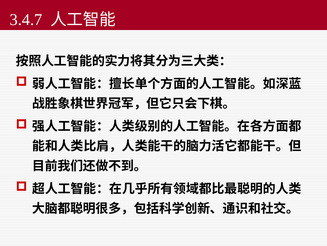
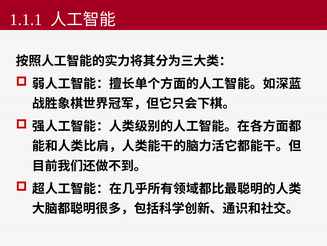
3.4.7: 3.4.7 -> 1.1.1
